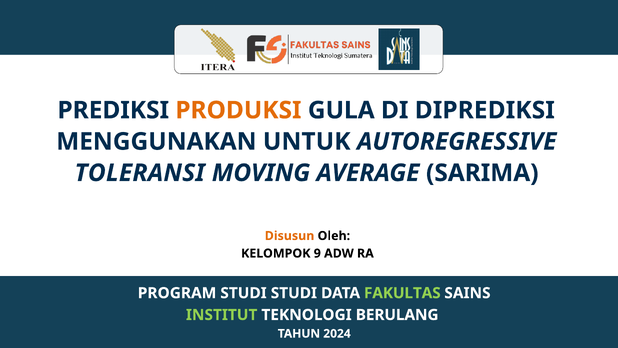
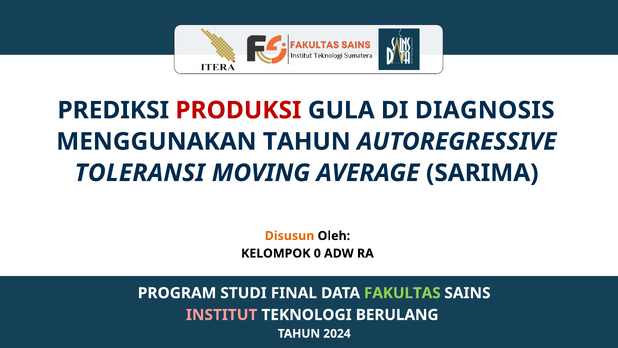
PRODUKSI colour: orange -> red
DIPREDIKSI: DIPREDIKSI -> DIAGNOSIS
MENGGUNAKAN UNTUK: UNTUK -> TAHUN
9: 9 -> 0
STUDI STUDI: STUDI -> FINAL
INSTITUT colour: light green -> pink
